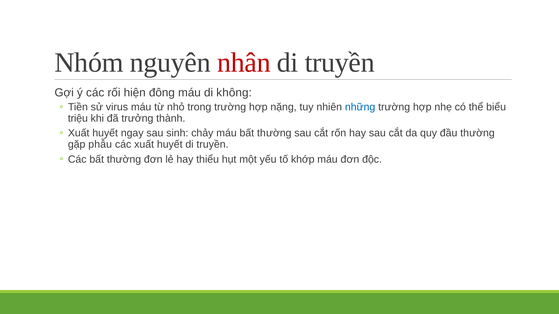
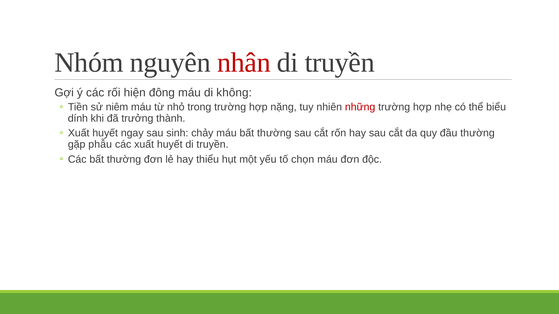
virus: virus -> niêm
những colour: blue -> red
triệu: triệu -> dính
khớp: khớp -> chọn
